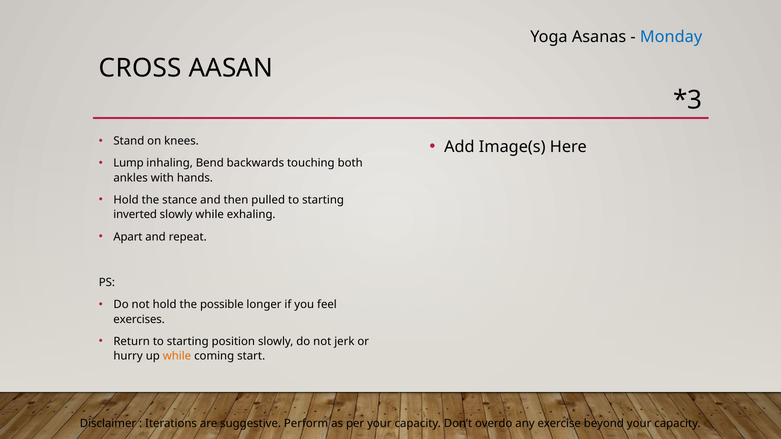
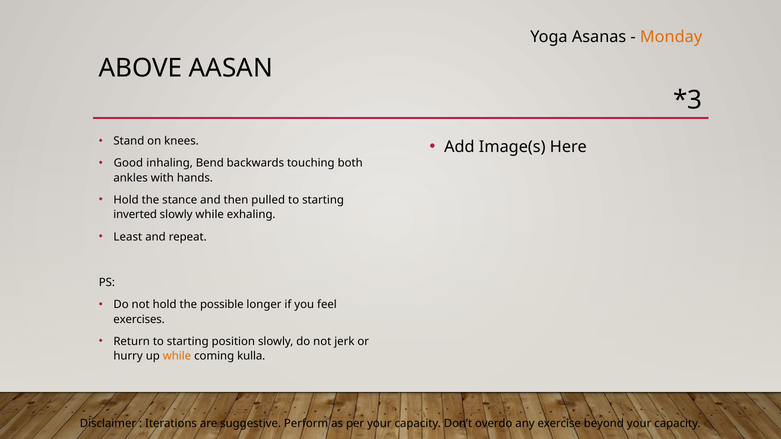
Monday colour: blue -> orange
CROSS: CROSS -> ABOVE
Lump: Lump -> Good
Apart: Apart -> Least
start: start -> kulla
